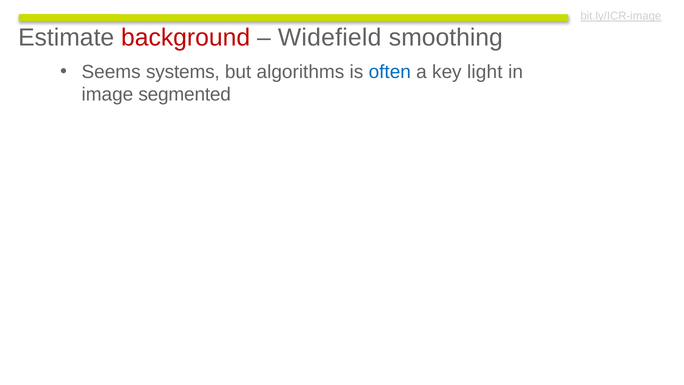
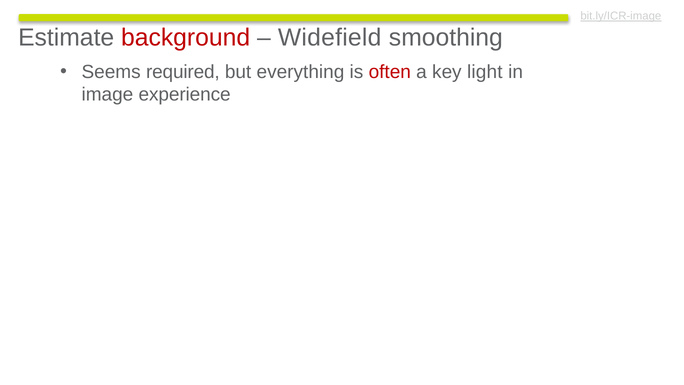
systems: systems -> required
algorithms: algorithms -> everything
often colour: blue -> red
segmented: segmented -> experience
